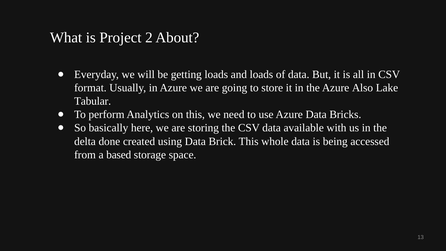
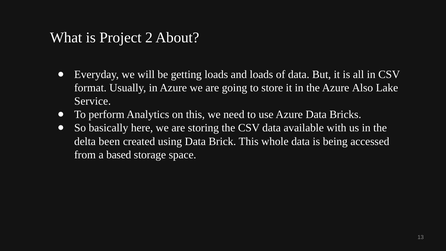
Tabular: Tabular -> Service
done: done -> been
